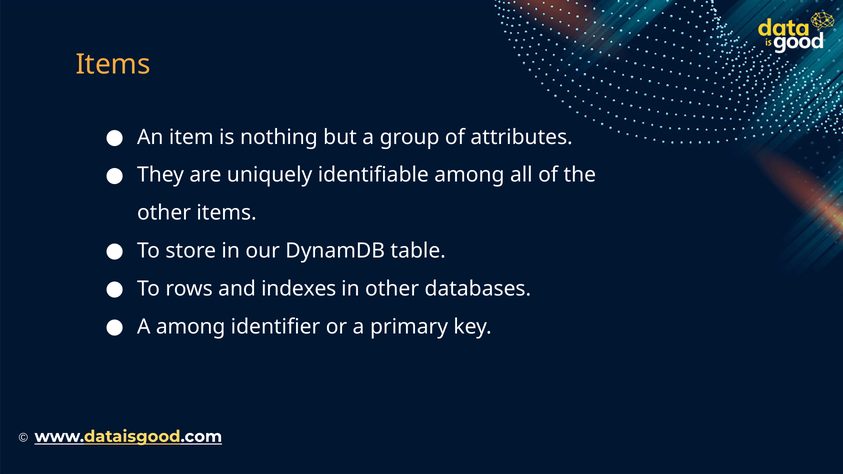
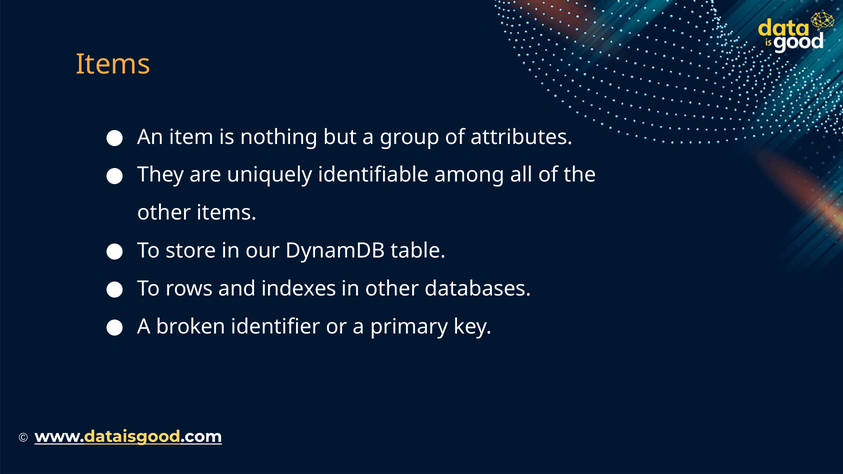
A among: among -> broken
